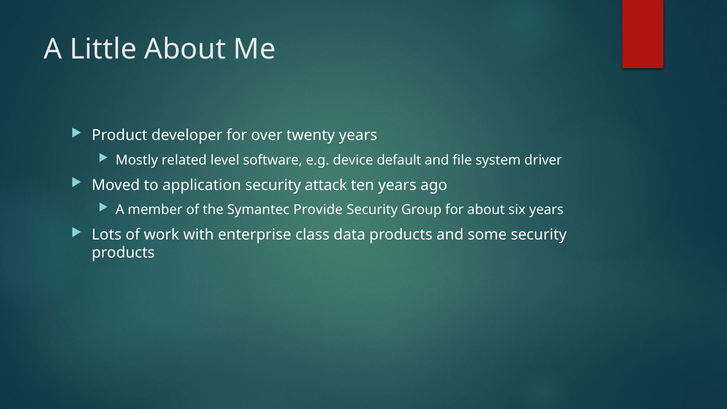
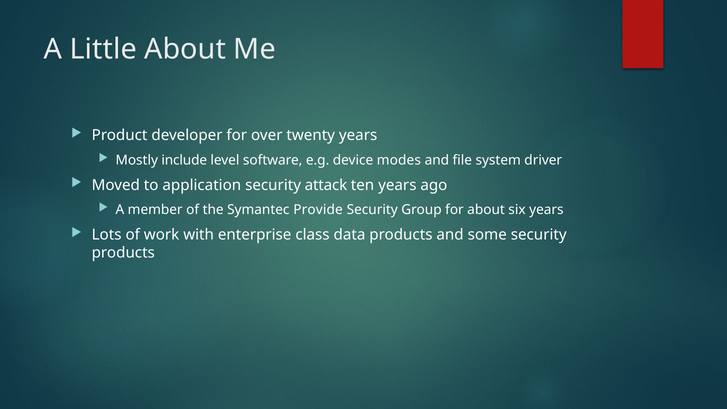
related: related -> include
default: default -> modes
